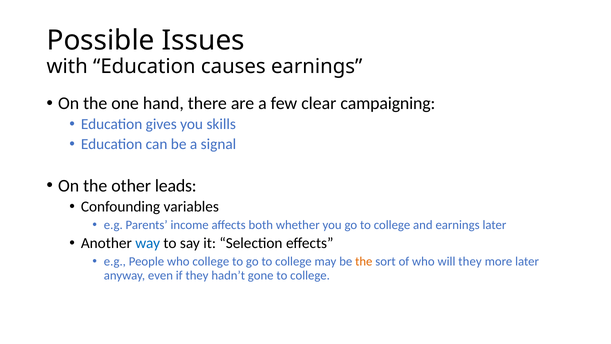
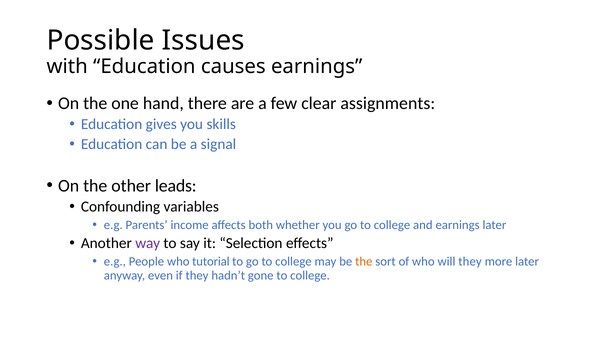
campaigning: campaigning -> assignments
way colour: blue -> purple
who college: college -> tutorial
